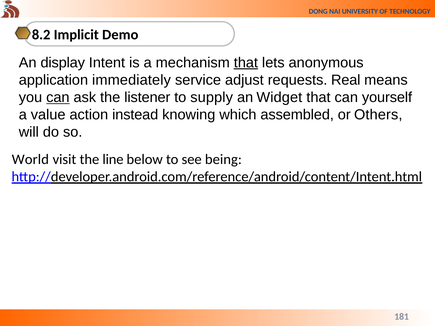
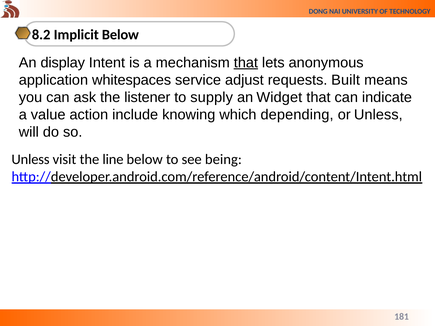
Implicit Demo: Demo -> Below
immediately: immediately -> whitespaces
Real: Real -> Built
can at (58, 98) underline: present -> none
yourself: yourself -> indicate
instead: instead -> include
assembled: assembled -> depending
or Others: Others -> Unless
World at (30, 160): World -> Unless
